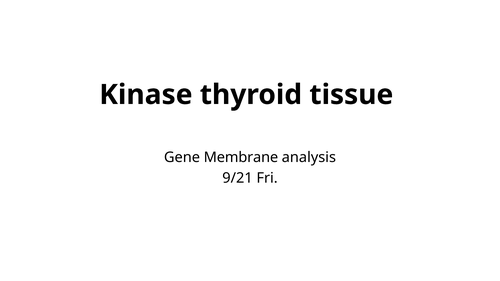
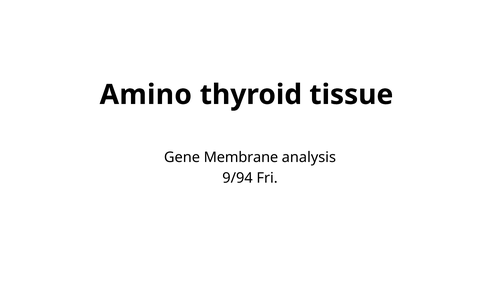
Kinase: Kinase -> Amino
9/21: 9/21 -> 9/94
